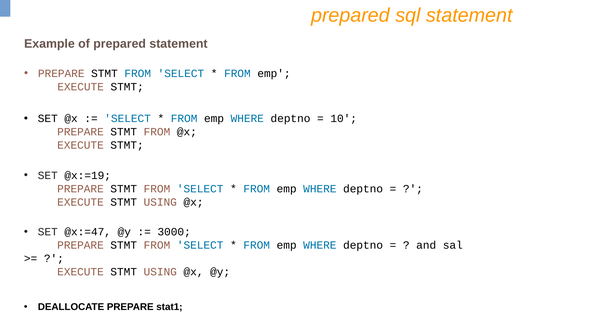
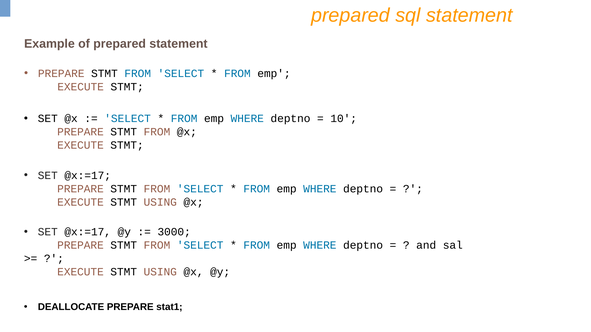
@x:=19 at (88, 176): @x:=19 -> @x:=17
@x:=47 at (88, 232): @x:=47 -> @x:=17
